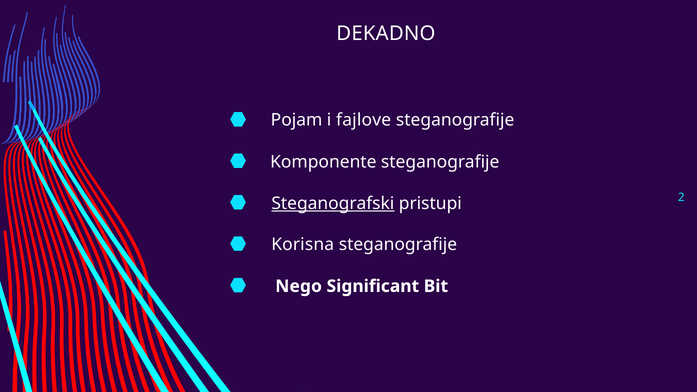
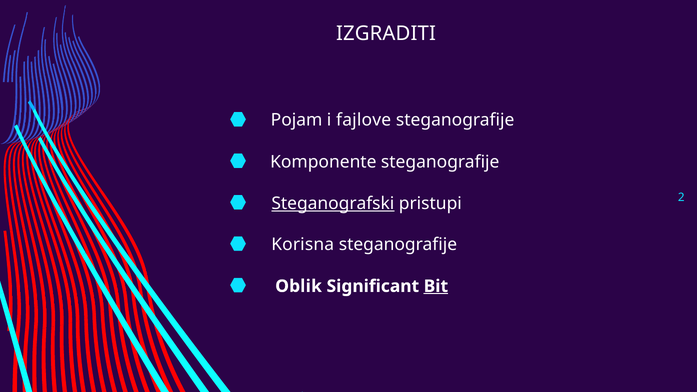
DEKADNO: DEKADNO -> IZGRADITI
Nego: Nego -> Oblik
Bit underline: none -> present
